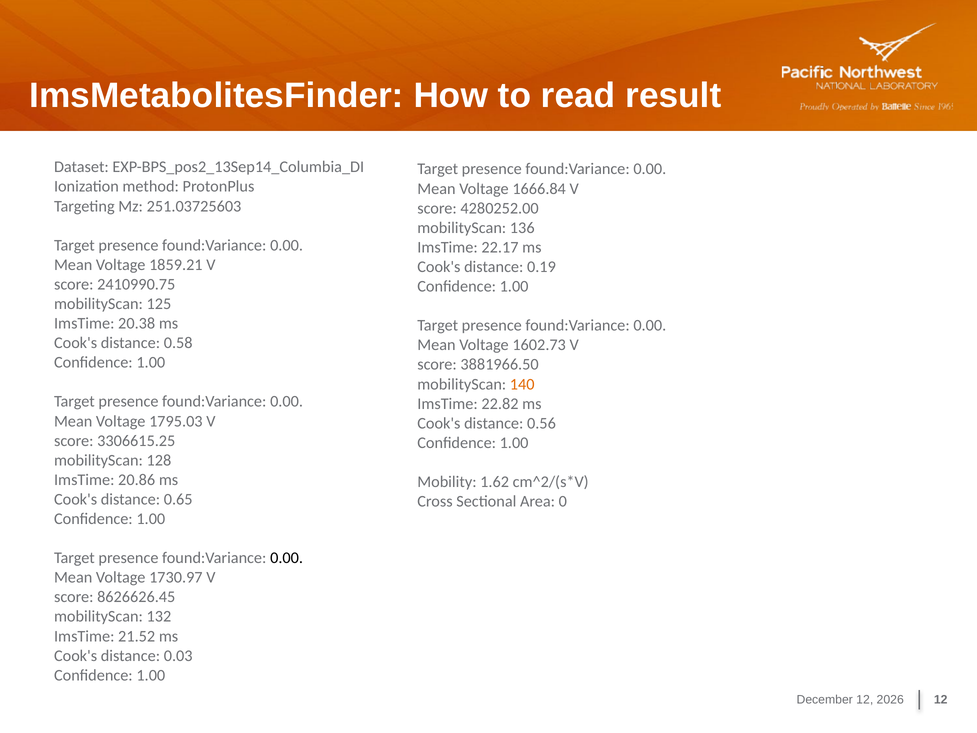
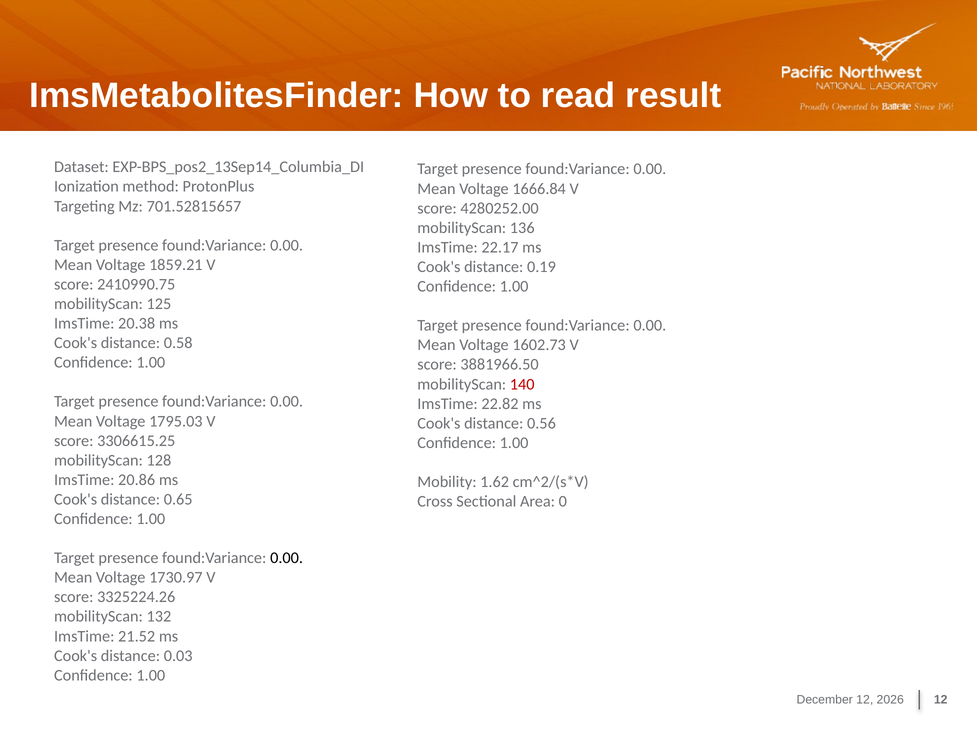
251.03725603: 251.03725603 -> 701.52815657
140 colour: orange -> red
8626626.45: 8626626.45 -> 3325224.26
